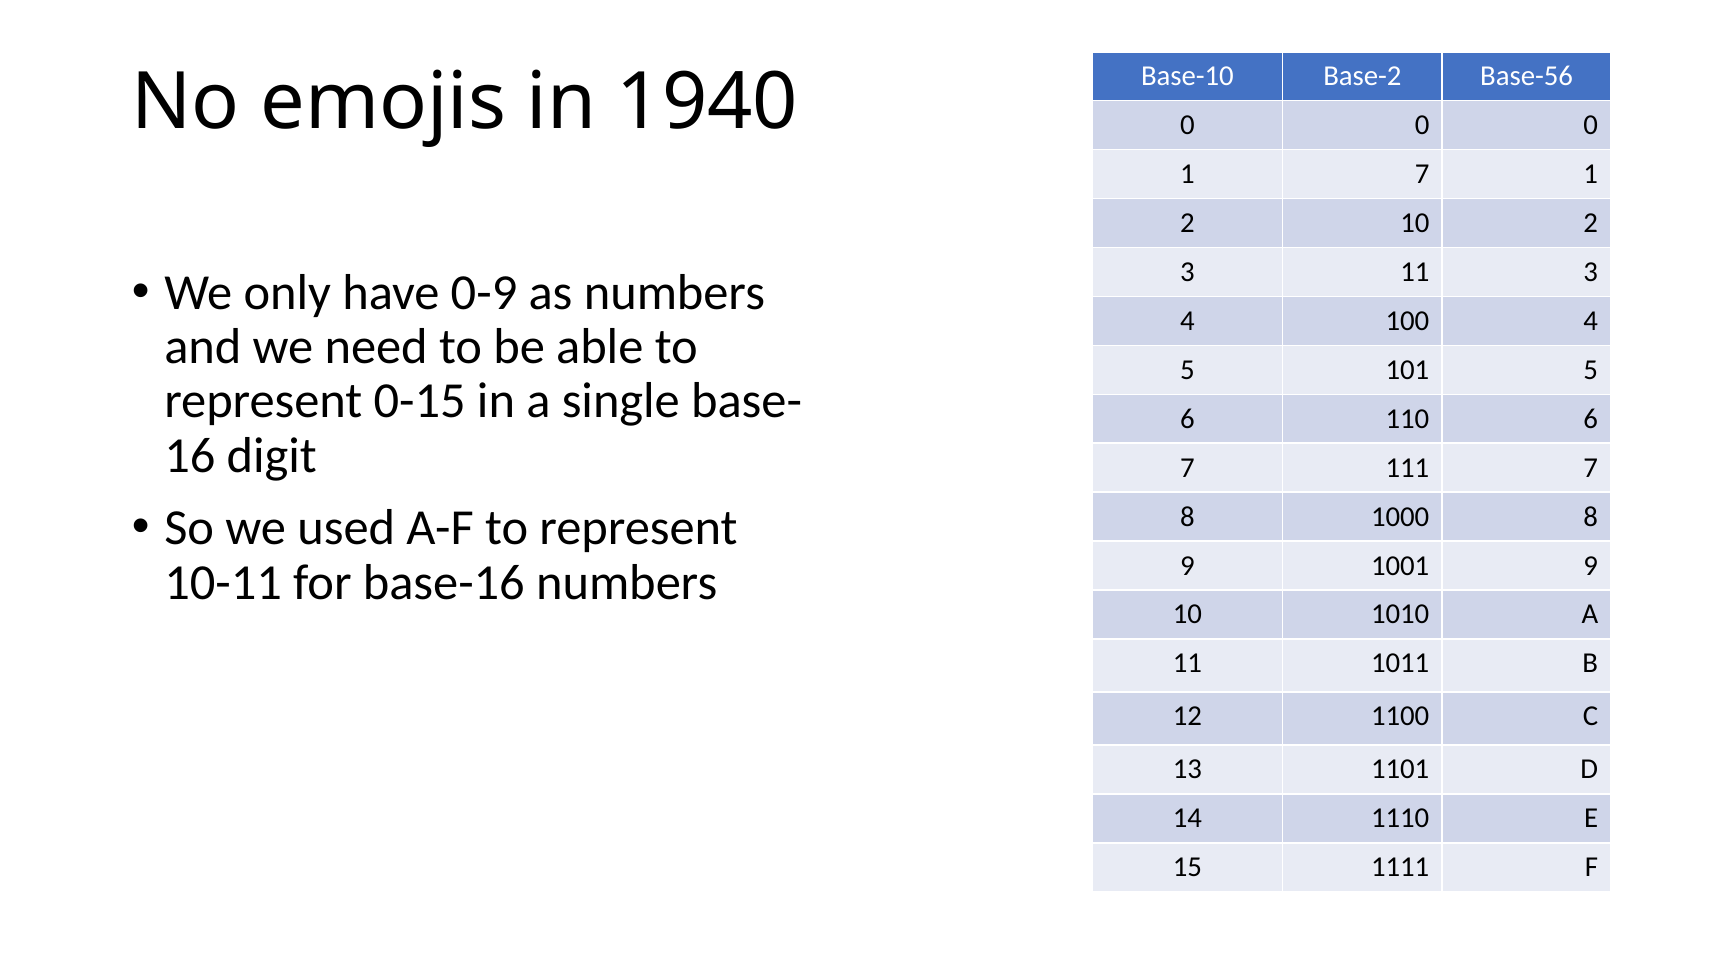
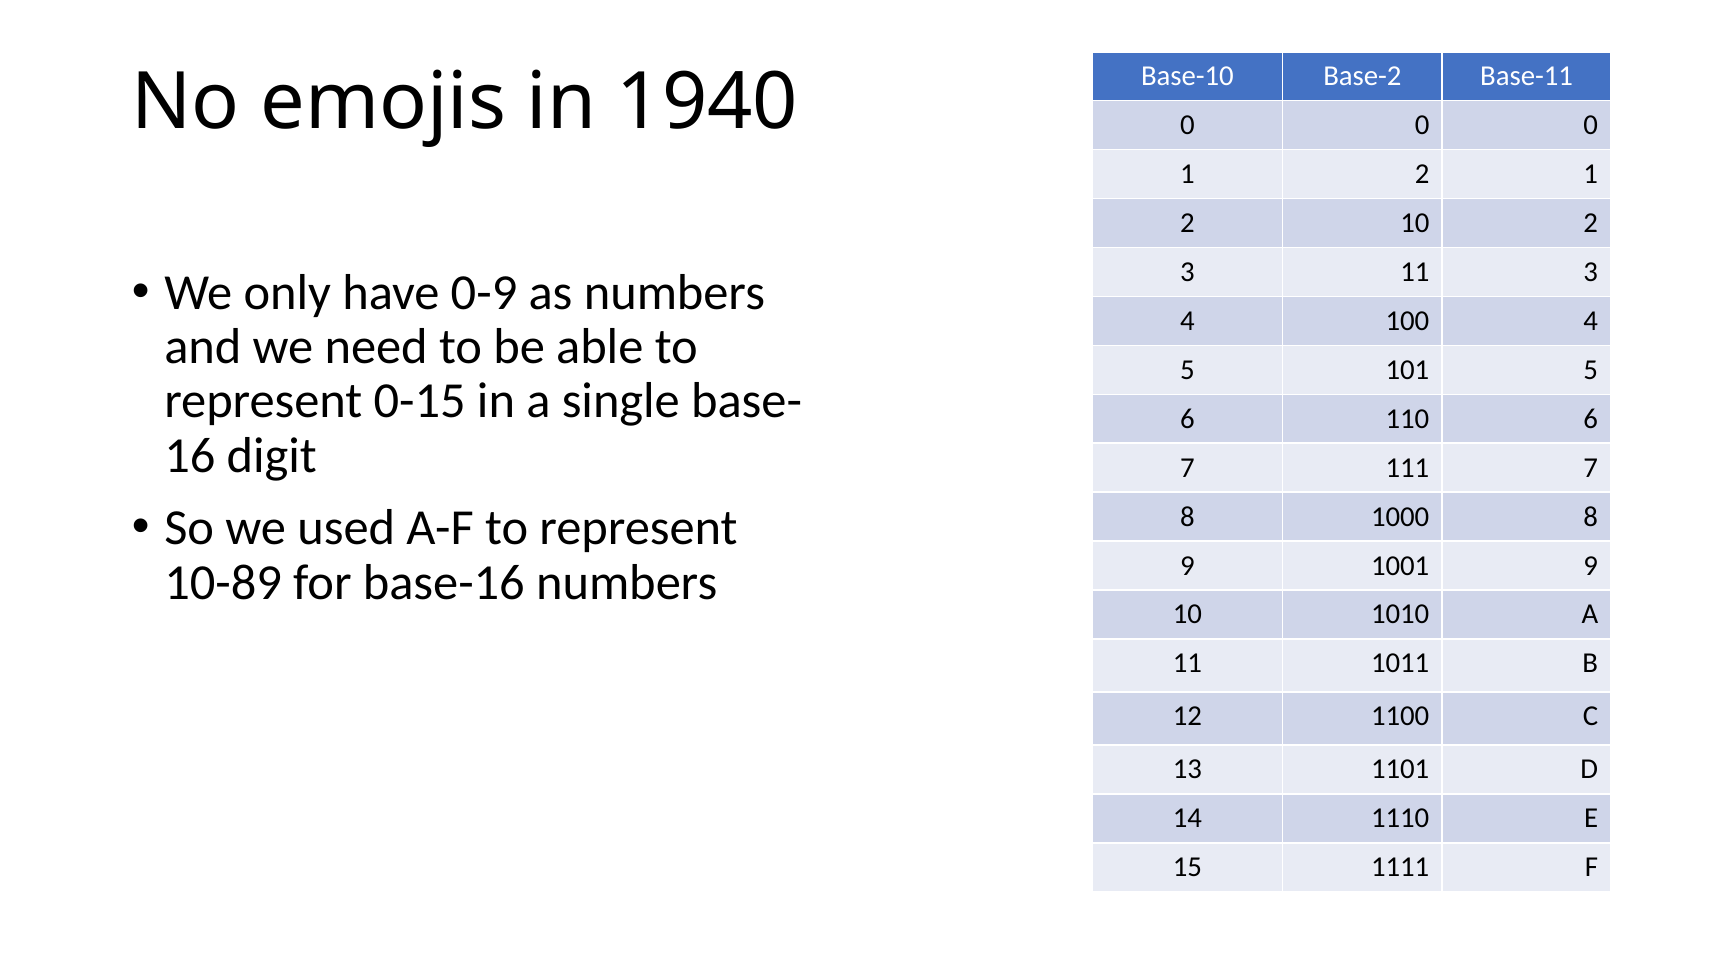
Base-56: Base-56 -> Base-11
7 at (1422, 174): 7 -> 2
10-11: 10-11 -> 10-89
